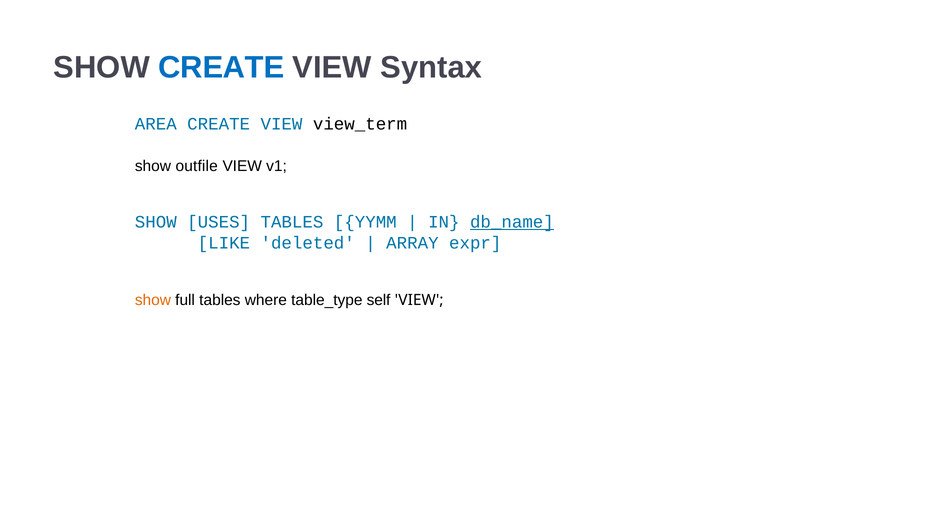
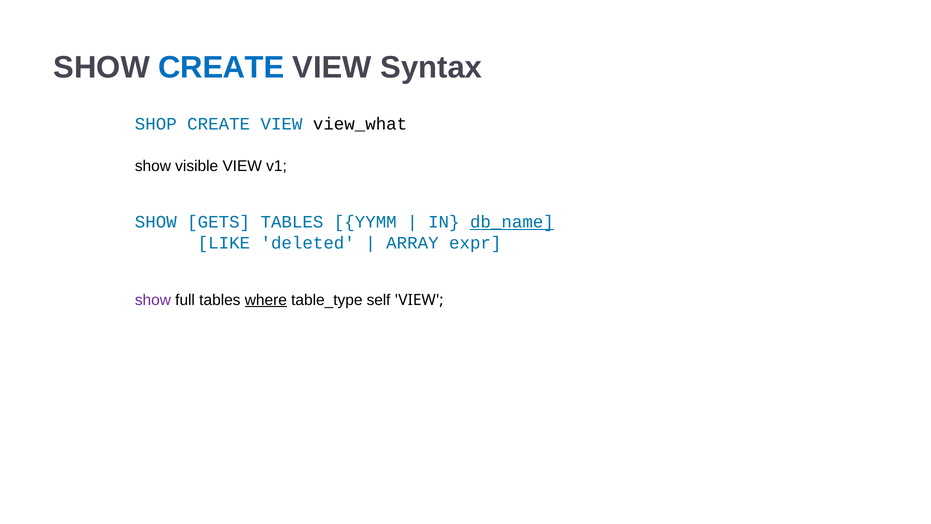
AREA: AREA -> SHOP
view_term: view_term -> view_what
outfile: outfile -> visible
USES: USES -> GETS
show at (153, 300) colour: orange -> purple
where underline: none -> present
